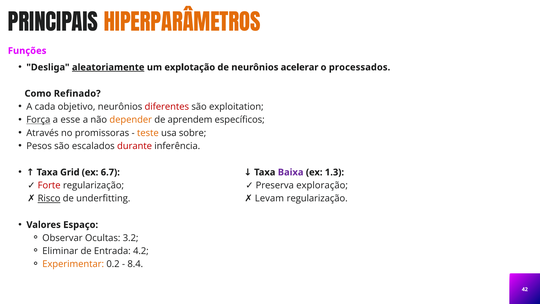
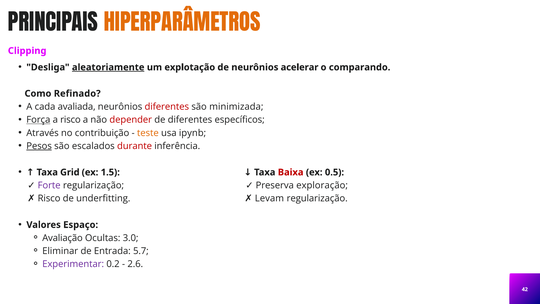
Funções: Funções -> Clipping
processados: processados -> comparando
objetivo: objetivo -> avaliada
exploitation: exploitation -> minimizada
a esse: esse -> risco
depender colour: orange -> red
de aprendem: aprendem -> diferentes
promissoras: promissoras -> contribuição
sobre: sobre -> ipynb
Pesos underline: none -> present
6.7: 6.7 -> 1.5
Baixa colour: purple -> red
1.3: 1.3 -> 0.5
Forte colour: red -> purple
Risco at (49, 198) underline: present -> none
Observar: Observar -> Avaliação
3.2: 3.2 -> 3.0
4.2: 4.2 -> 5.7
Experimentar colour: orange -> purple
8.4: 8.4 -> 2.6
